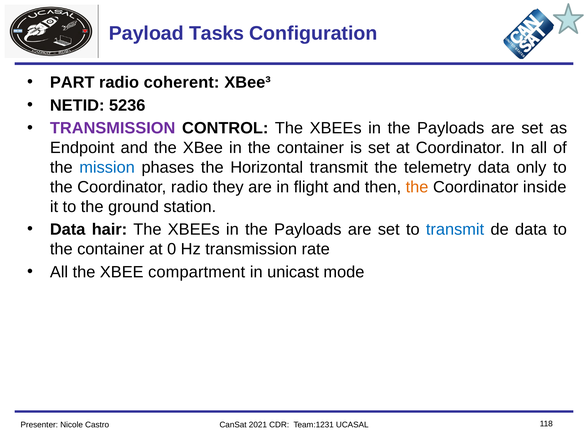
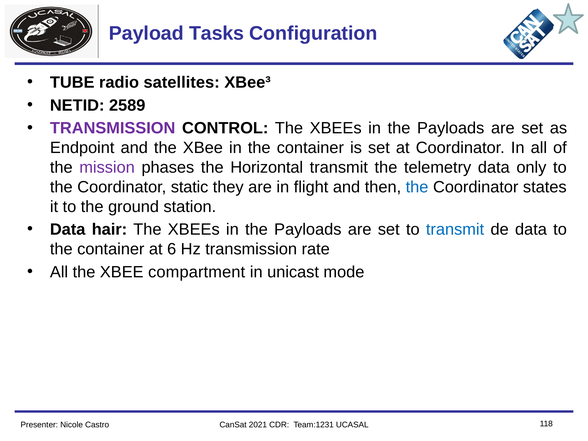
PART: PART -> TUBE
coherent: coherent -> satellites
5236: 5236 -> 2589
mission colour: blue -> purple
Coordinator radio: radio -> static
the at (417, 187) colour: orange -> blue
inside: inside -> states
0: 0 -> 6
